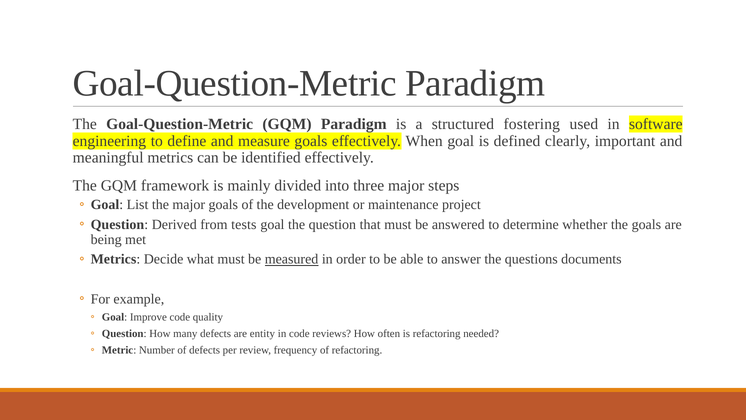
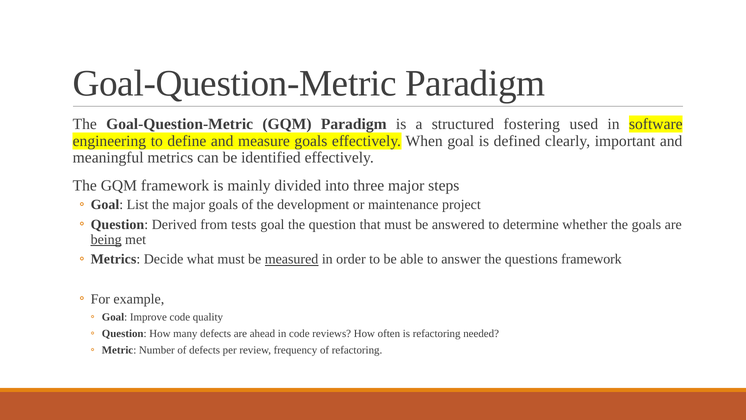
being underline: none -> present
questions documents: documents -> framework
entity: entity -> ahead
